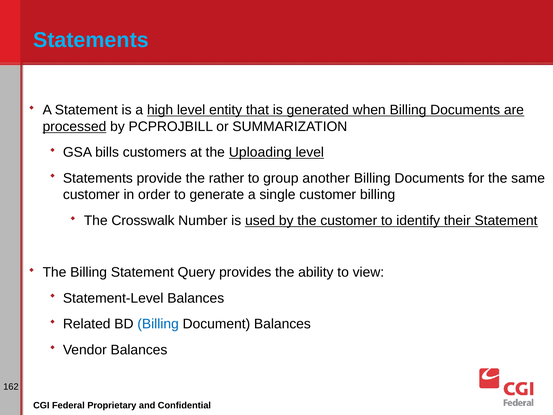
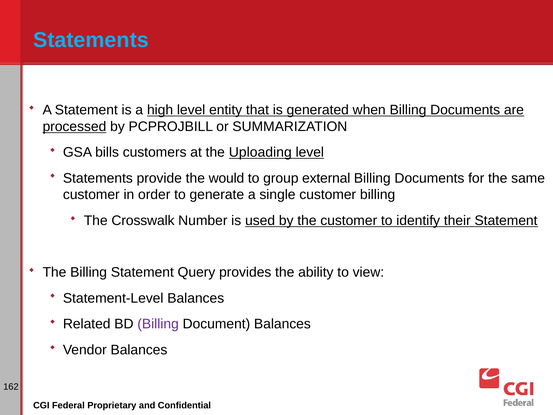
rather: rather -> would
another: another -> external
Billing at (158, 324) colour: blue -> purple
